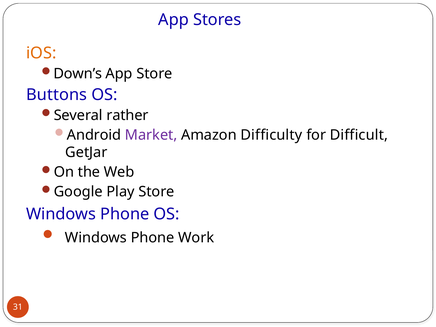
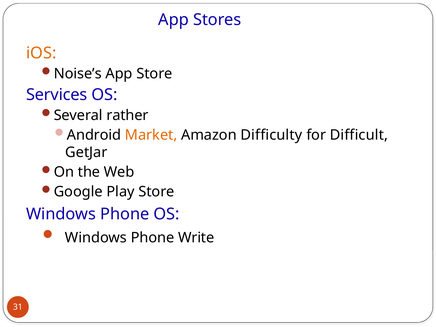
Down’s: Down’s -> Noise’s
Buttons: Buttons -> Services
Market colour: purple -> orange
Work: Work -> Write
